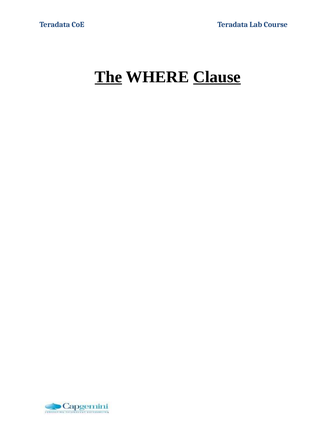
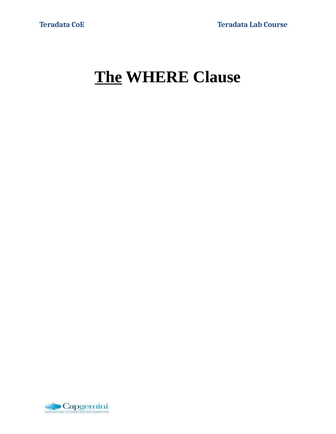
Clause underline: present -> none
